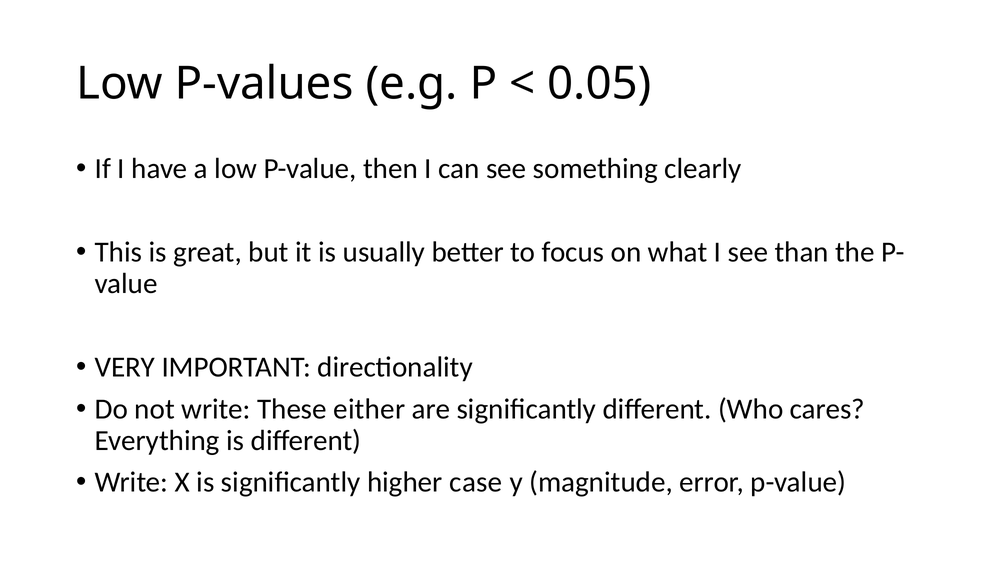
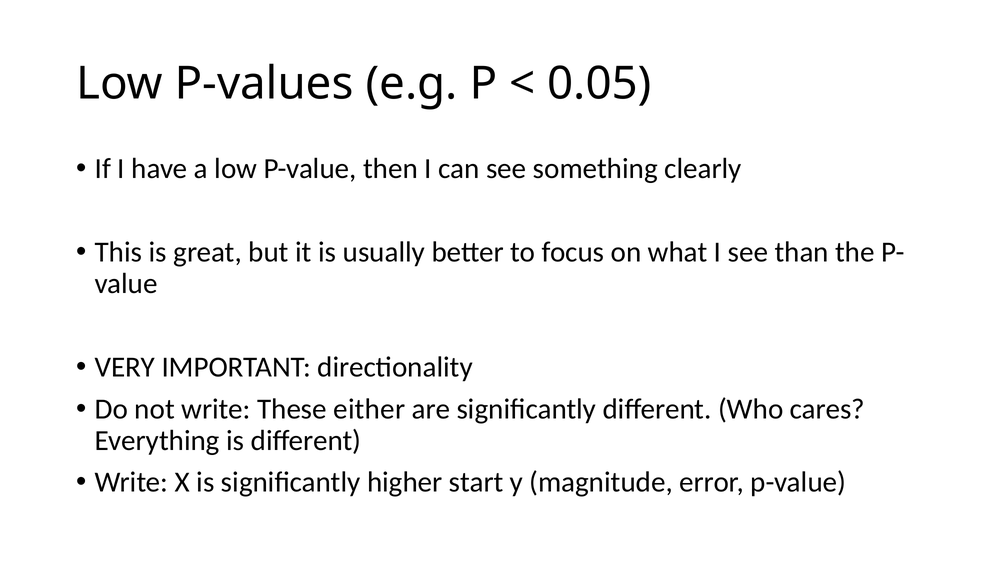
case: case -> start
